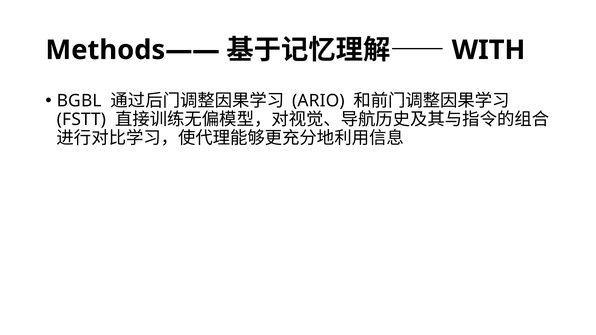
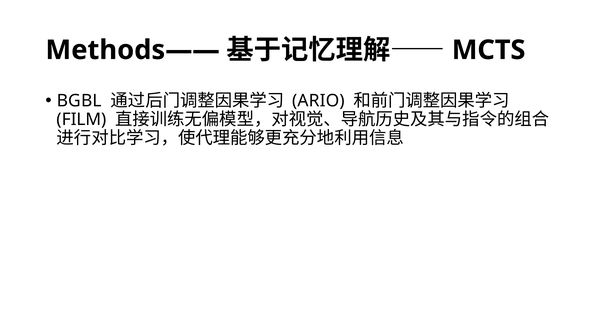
WITH: WITH -> MCTS
FSTT: FSTT -> FILM
